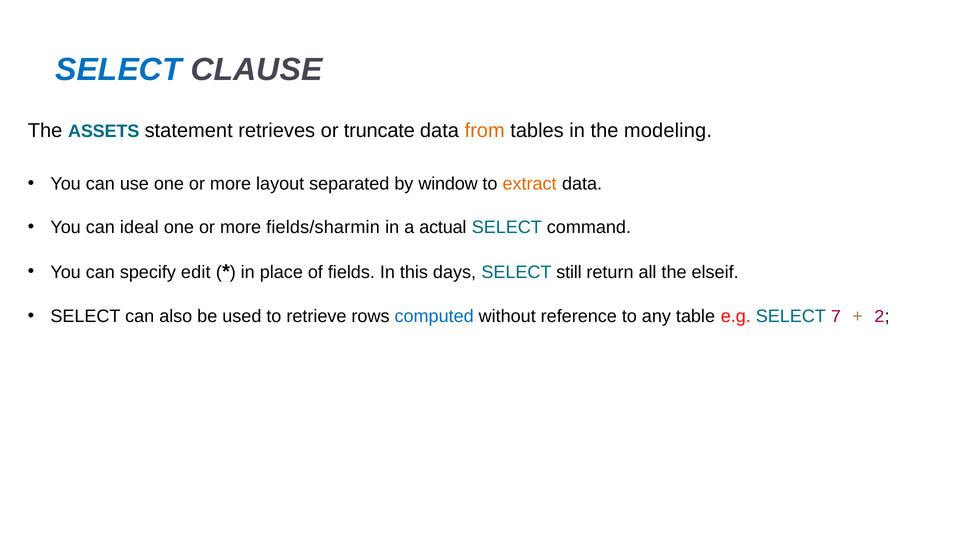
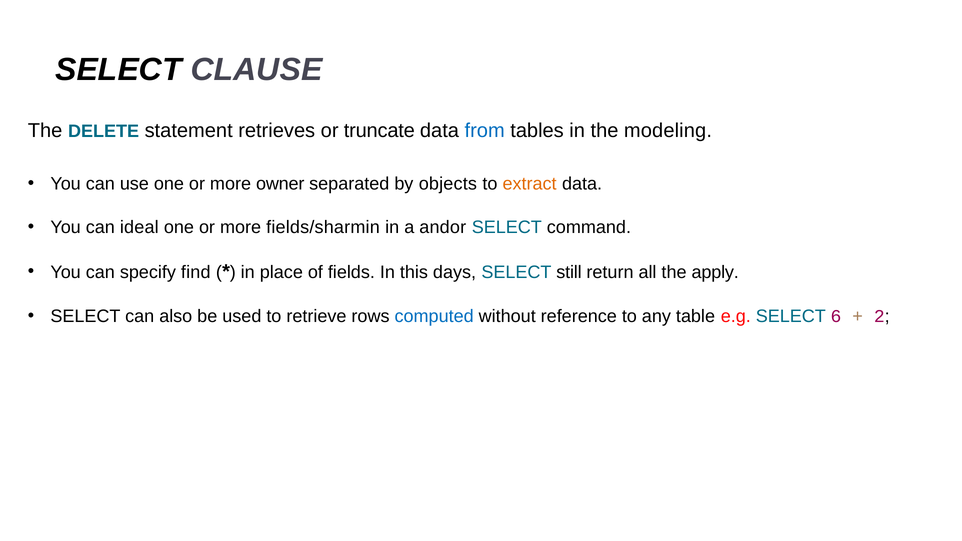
SELECT at (118, 70) colour: blue -> black
ASSETS: ASSETS -> DELETE
from colour: orange -> blue
layout: layout -> owner
window: window -> objects
actual: actual -> andor
edit: edit -> find
elseif: elseif -> apply
7: 7 -> 6
